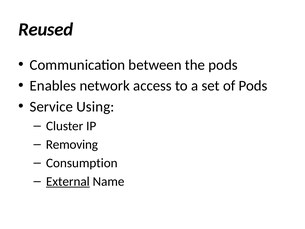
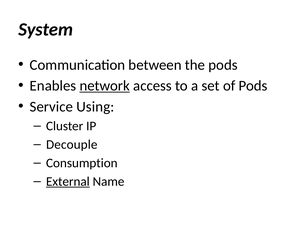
Reused: Reused -> System
network underline: none -> present
Removing: Removing -> Decouple
